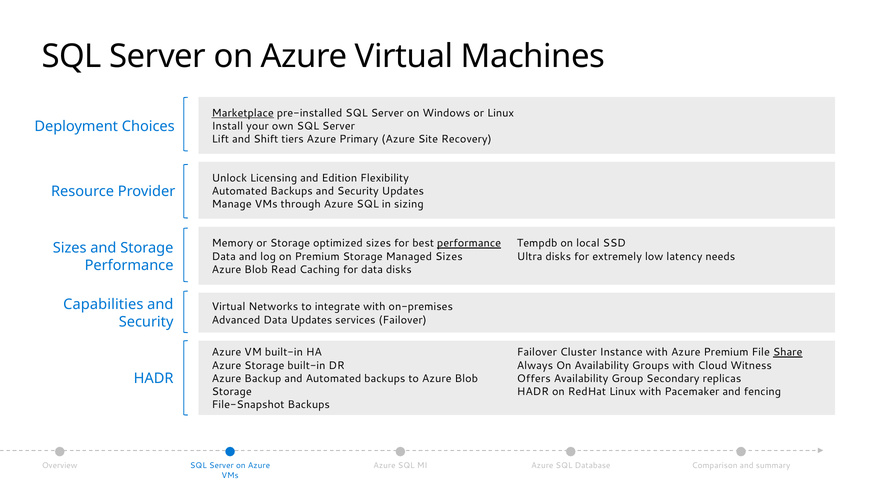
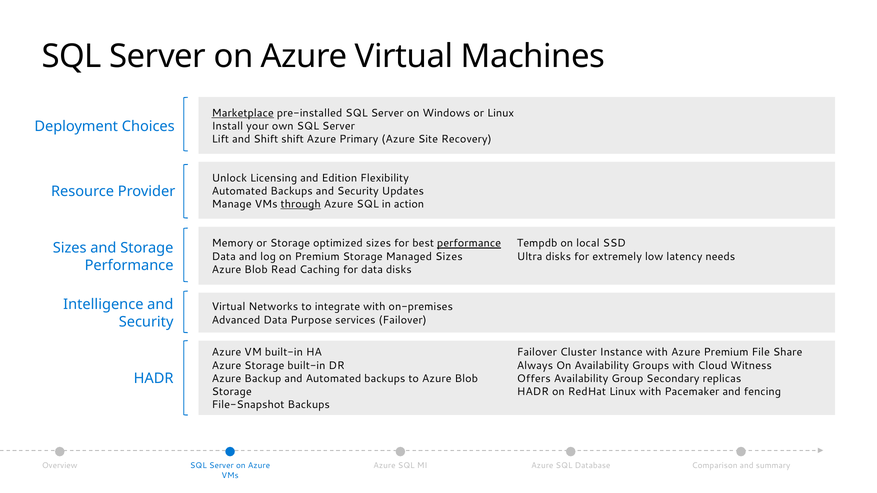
Shift tiers: tiers -> shift
through underline: none -> present
sizing: sizing -> action
Capabilities: Capabilities -> Intelligence
Data Updates: Updates -> Purpose
Share underline: present -> none
